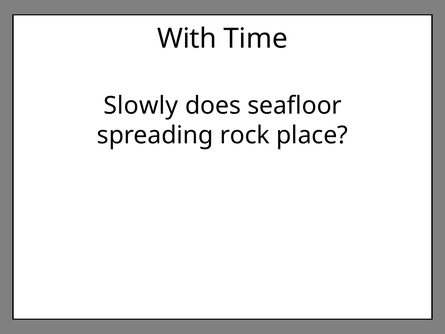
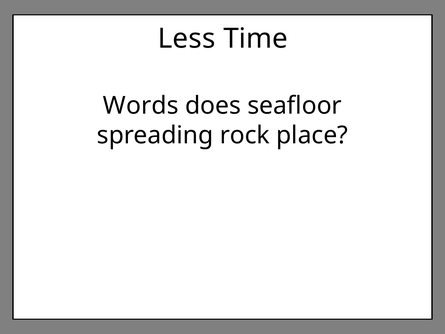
With: With -> Less
Slowly: Slowly -> Words
